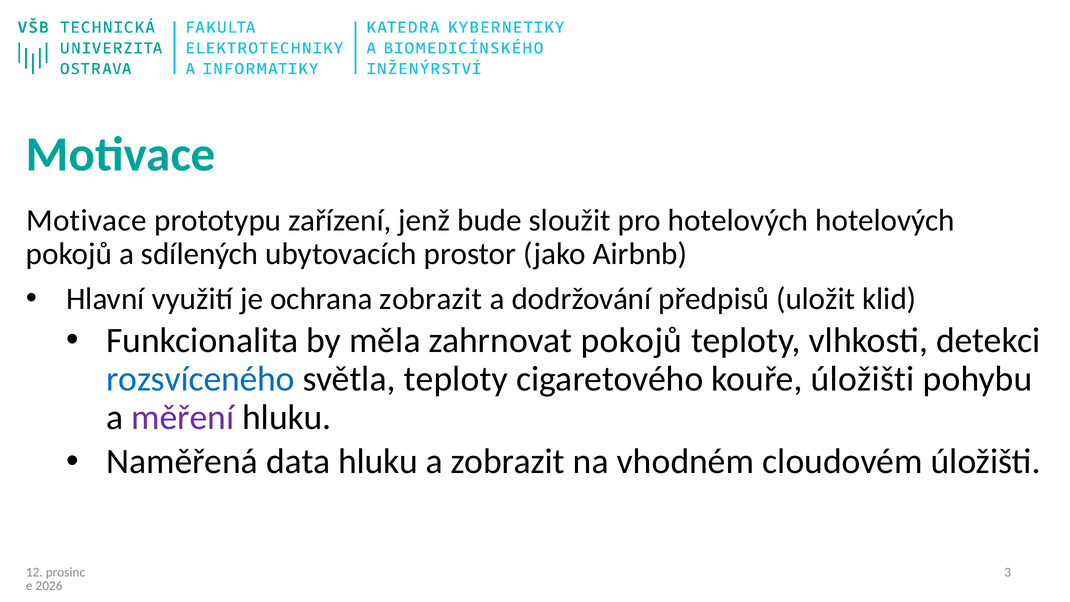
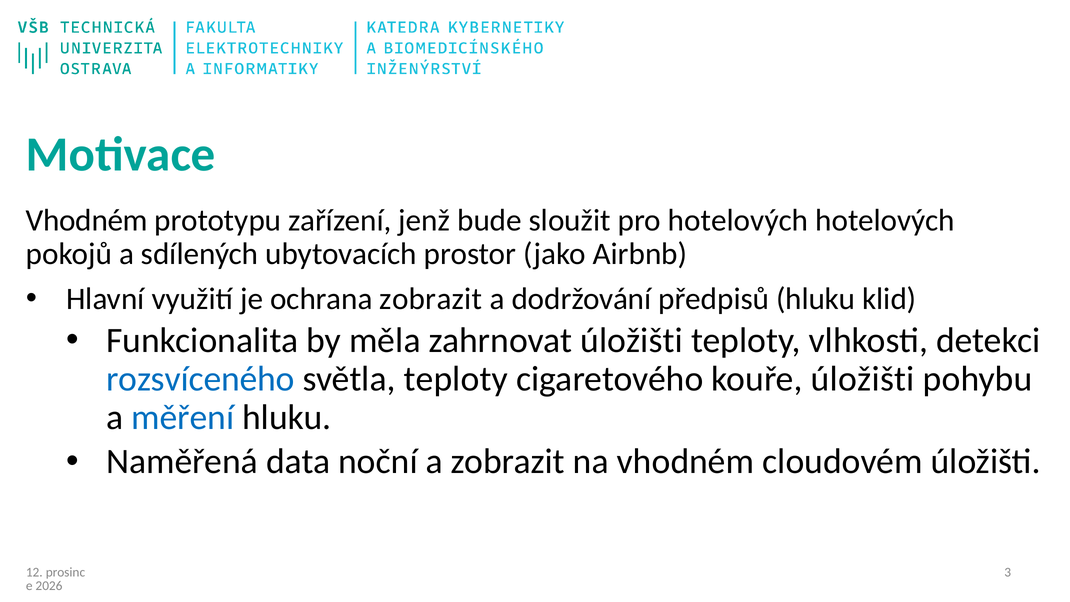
Motivace at (86, 220): Motivace -> Vhodném
předpisů uložit: uložit -> hluku
zahrnovat pokojů: pokojů -> úložišti
měření colour: purple -> blue
data hluku: hluku -> noční
